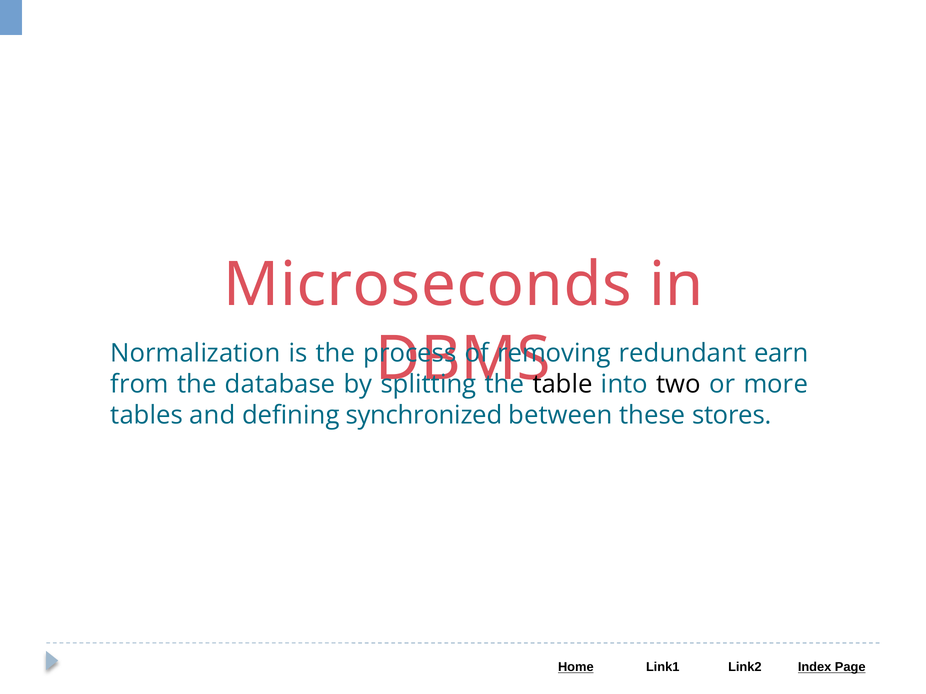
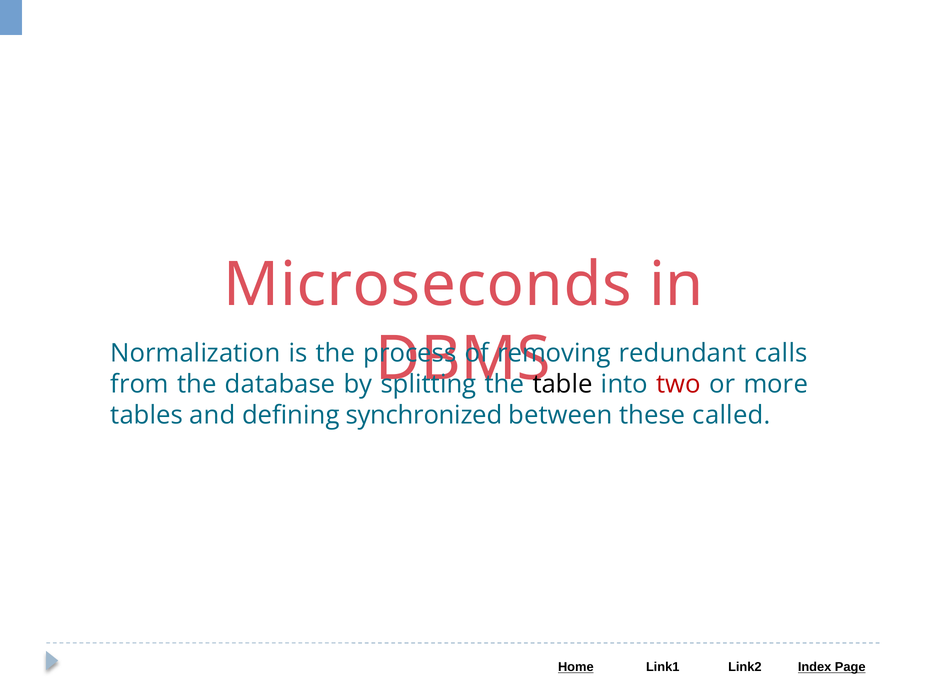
earn: earn -> calls
two colour: black -> red
stores: stores -> called
